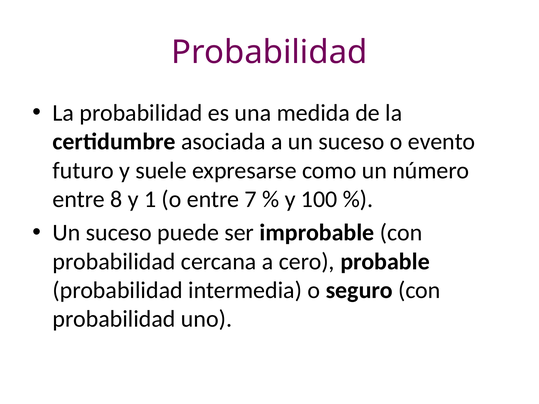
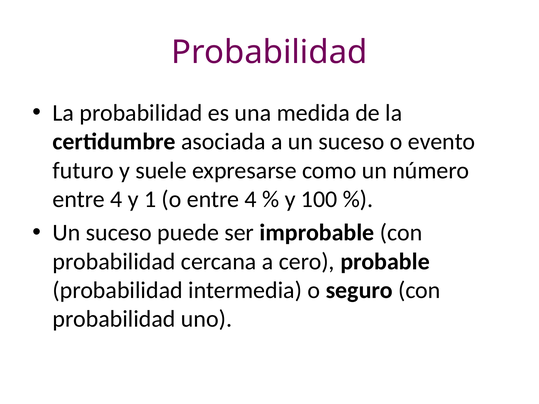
8 at (116, 199): 8 -> 4
o entre 7: 7 -> 4
